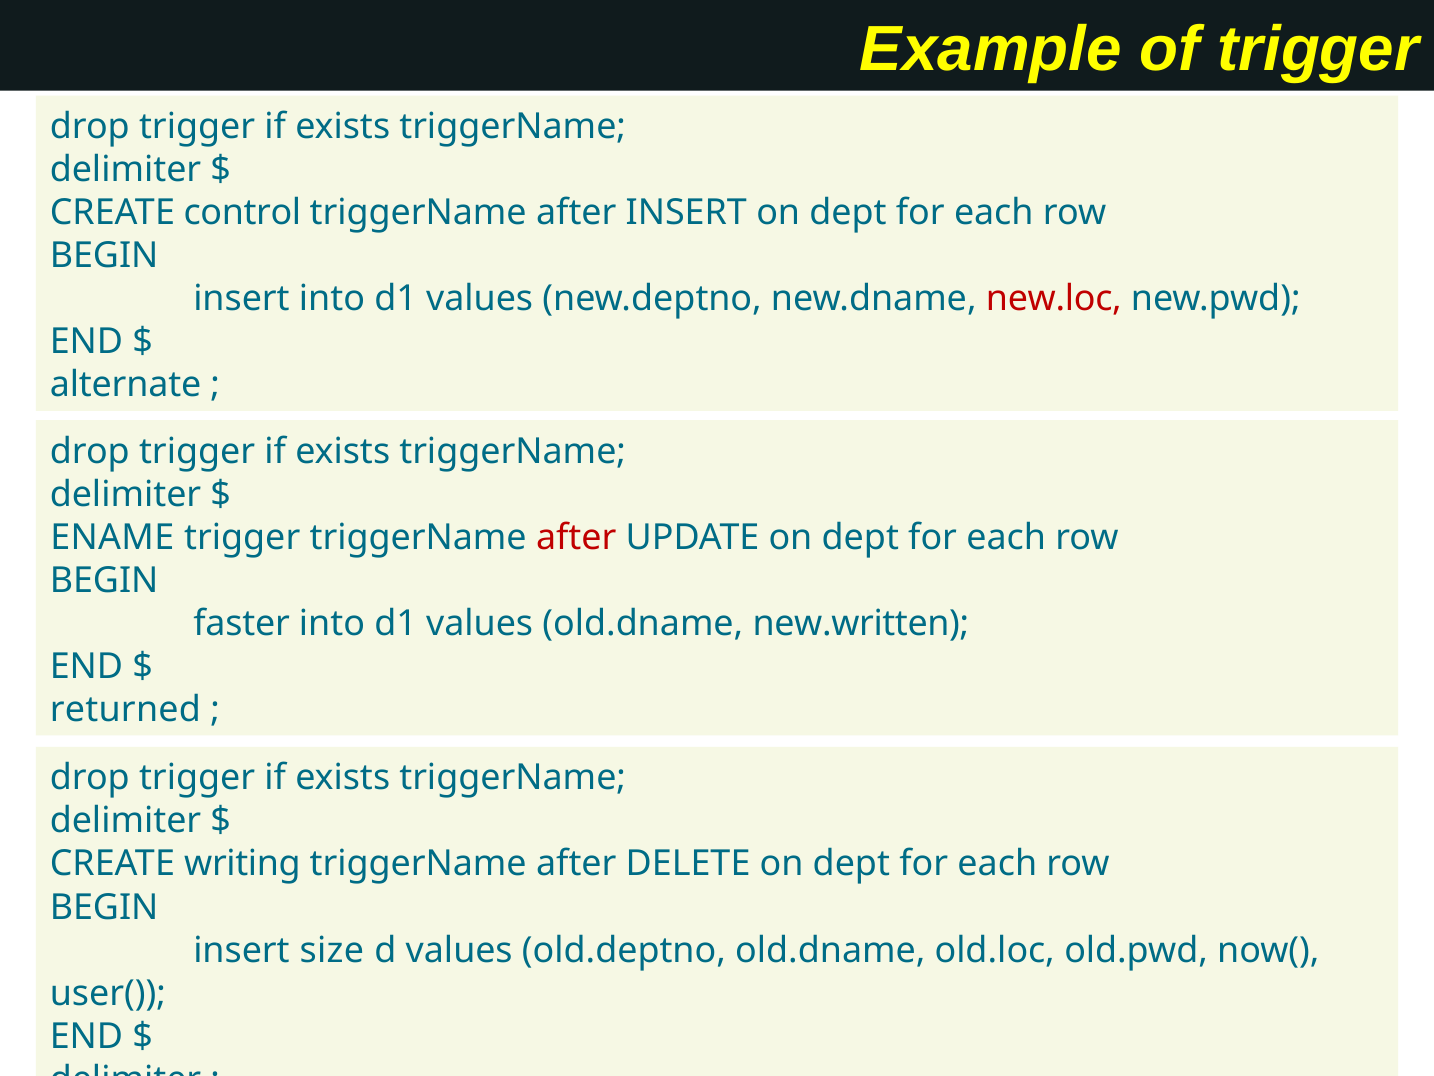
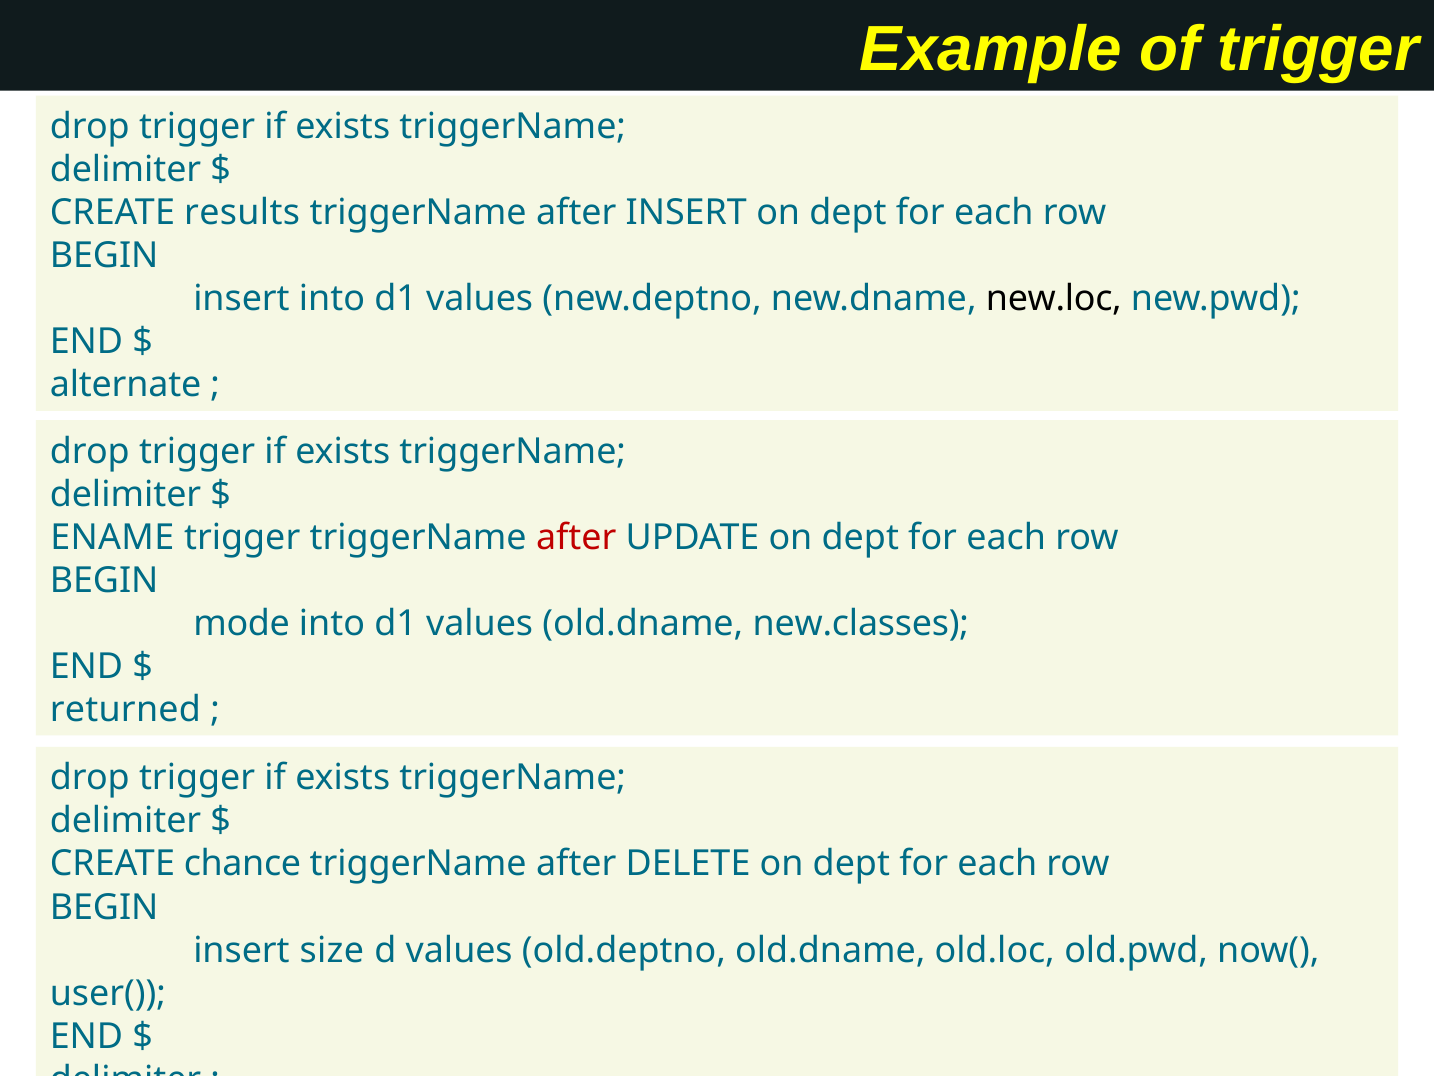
control: control -> results
new.loc colour: red -> black
faster: faster -> mode
new.written: new.written -> new.classes
writing: writing -> chance
